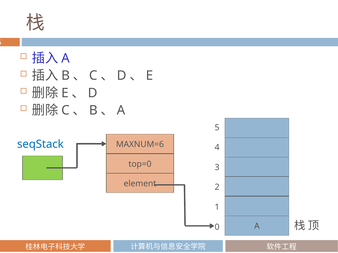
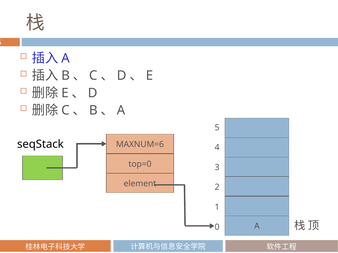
seqStack colour: blue -> black
